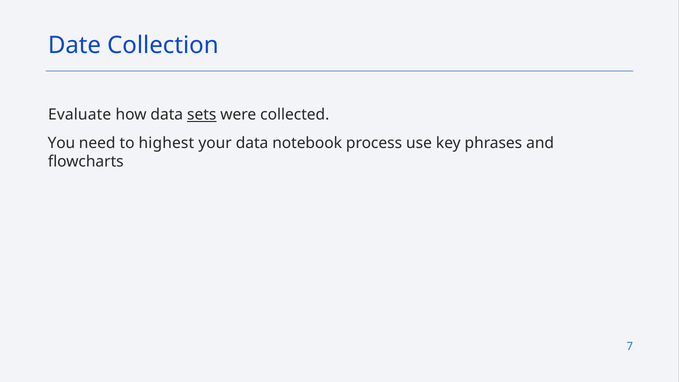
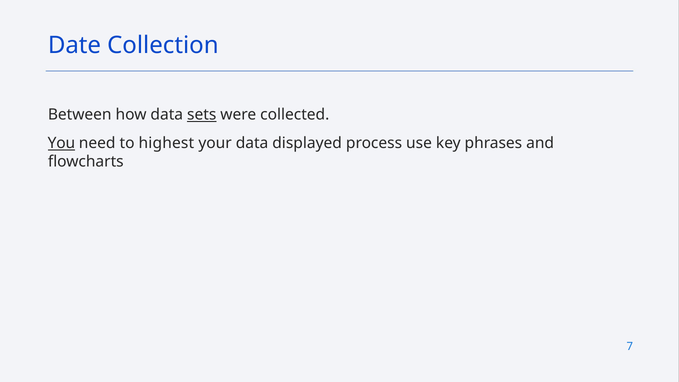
Evaluate: Evaluate -> Between
You underline: none -> present
notebook: notebook -> displayed
